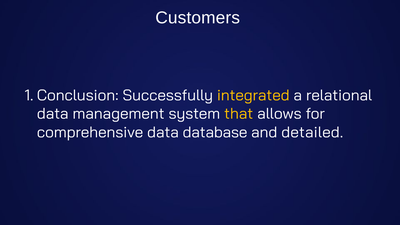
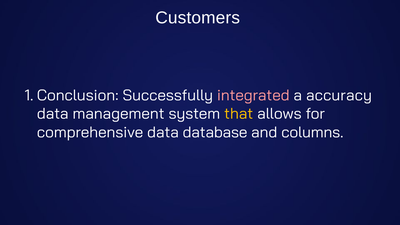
integrated colour: yellow -> pink
relational: relational -> accuracy
detailed: detailed -> columns
